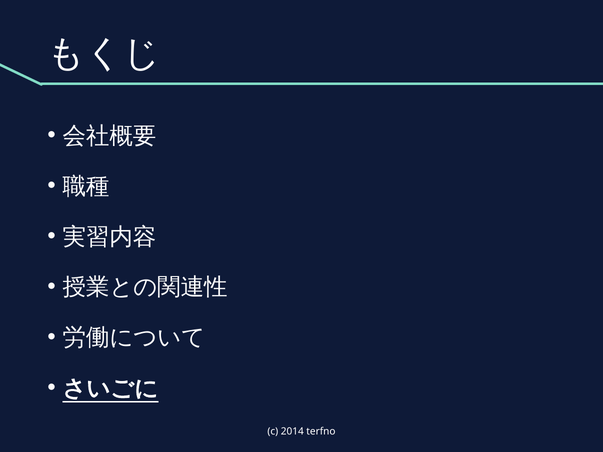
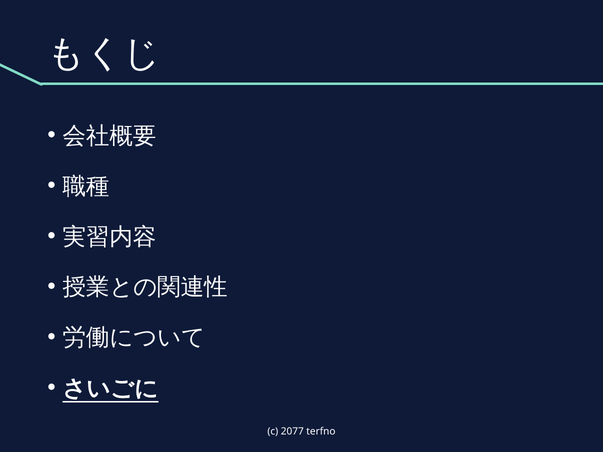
2014: 2014 -> 2077
